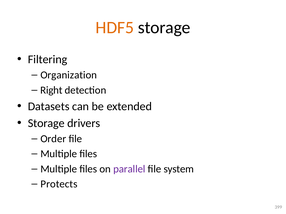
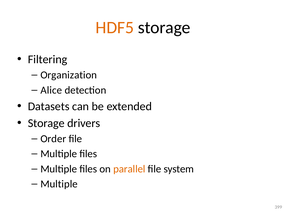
Right: Right -> Alice
parallel colour: purple -> orange
Protects at (59, 184): Protects -> Multiple
